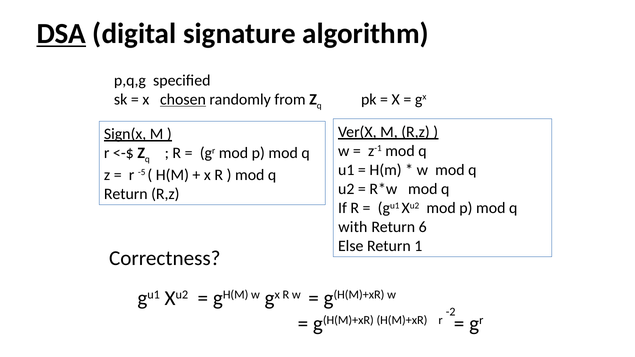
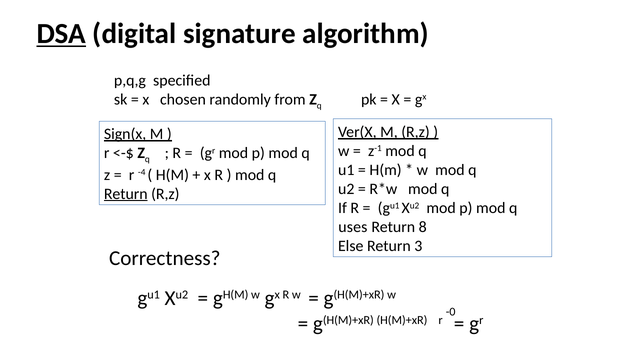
chosen underline: present -> none
-5: -5 -> -4
Return at (126, 194) underline: none -> present
with: with -> uses
6: 6 -> 8
1: 1 -> 3
-2: -2 -> -0
